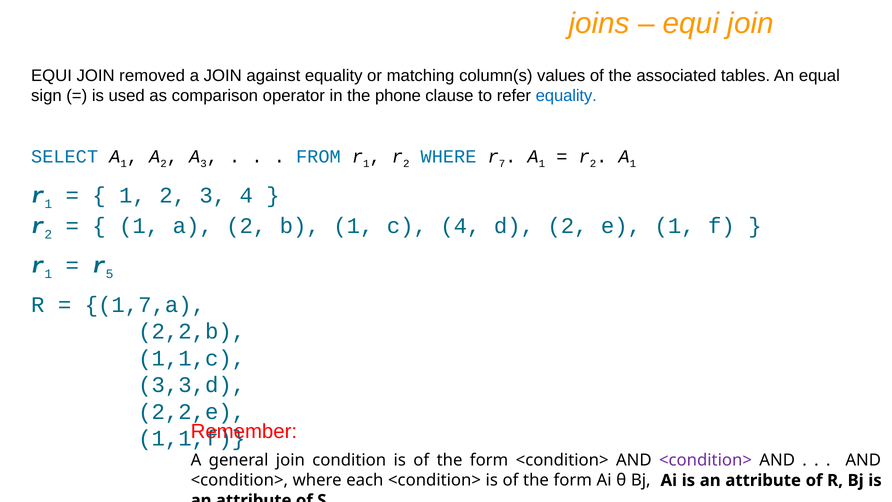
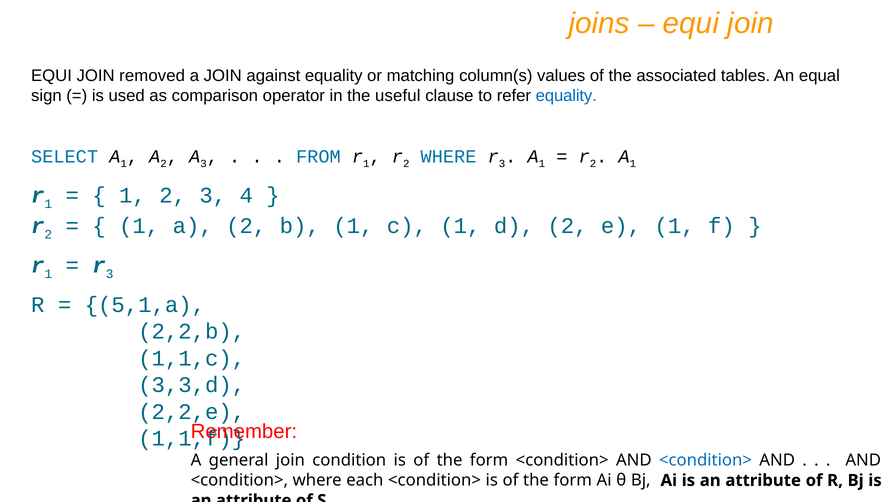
phone: phone -> useful
WHERE r 7: 7 -> 3
c 4: 4 -> 1
5 at (110, 274): 5 -> 3
1,7,a: 1,7,a -> 5,1,a
<condition> at (705, 460) colour: purple -> blue
